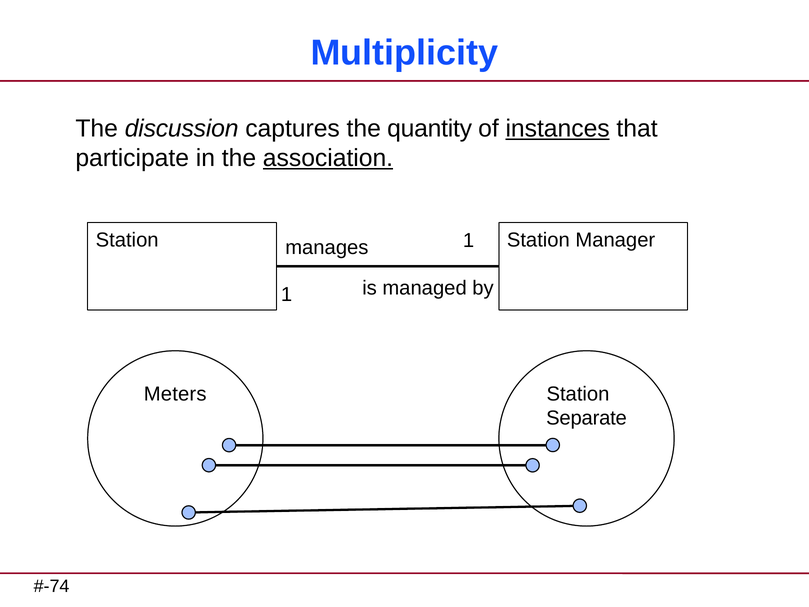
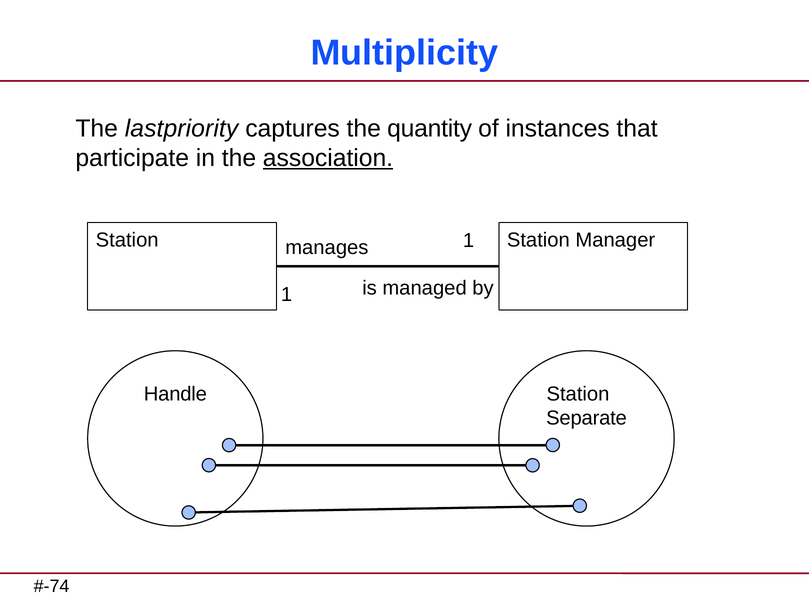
discussion: discussion -> lastpriority
instances underline: present -> none
Meters: Meters -> Handle
